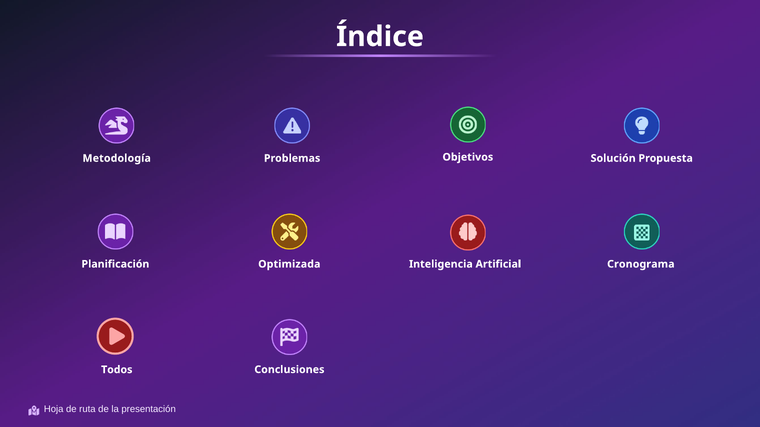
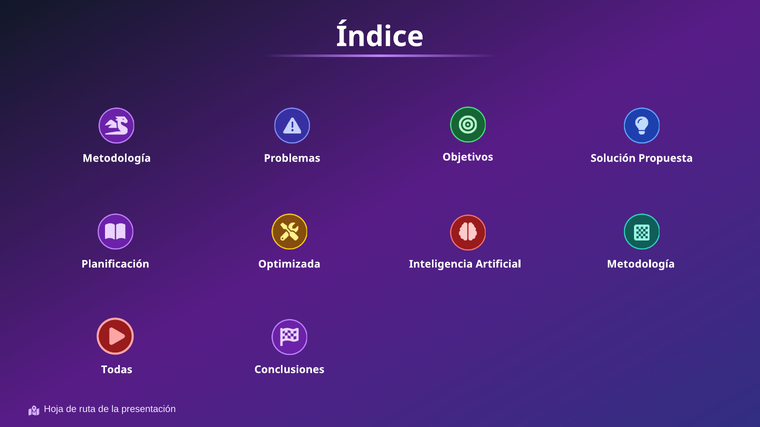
Artificial Cronograma: Cronograma -> Metodología
Todos: Todos -> Todas
